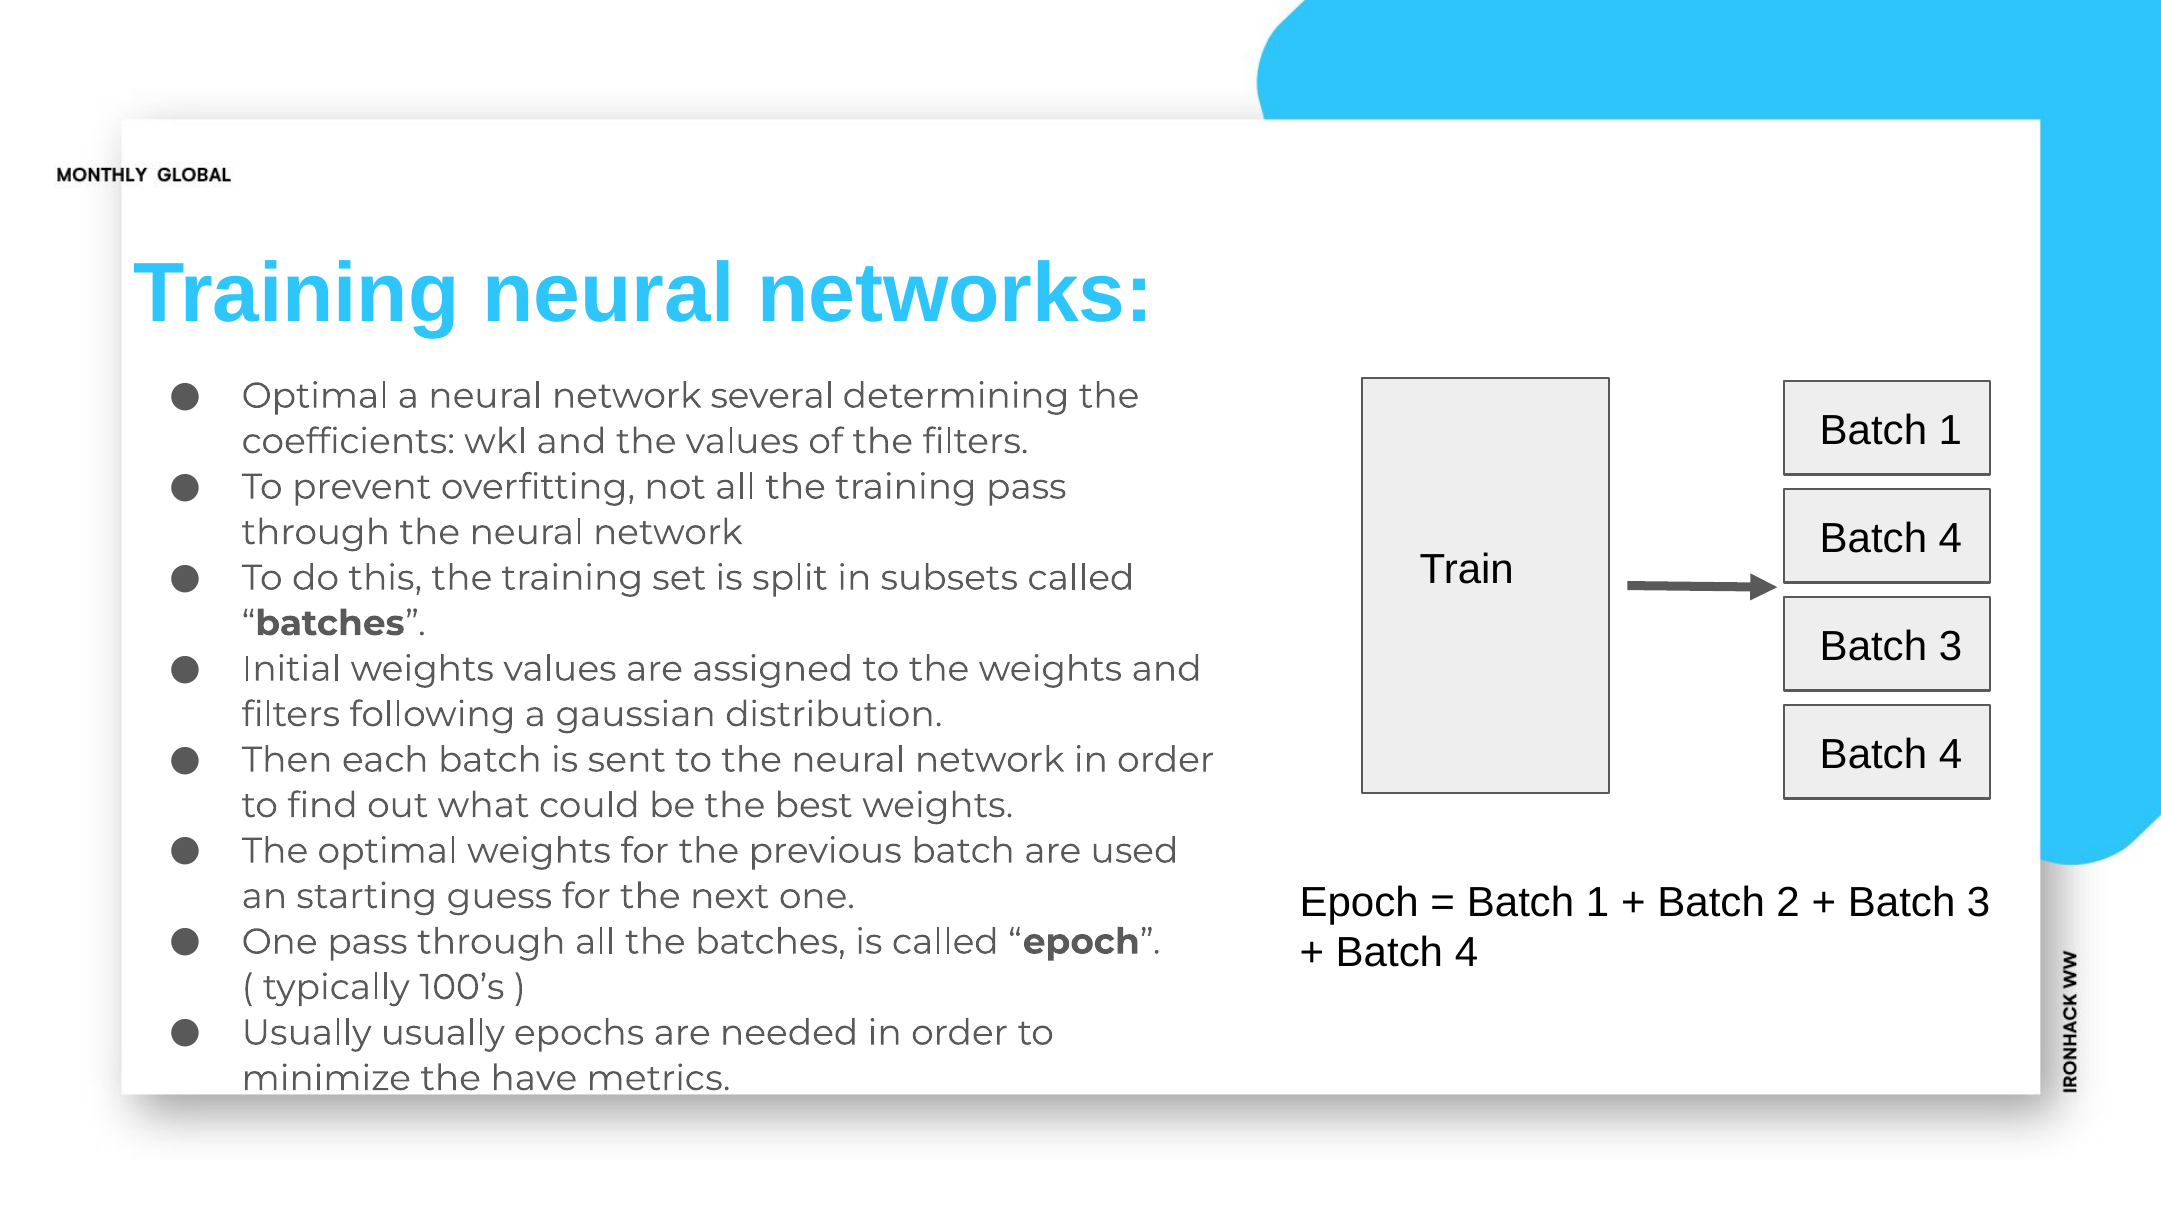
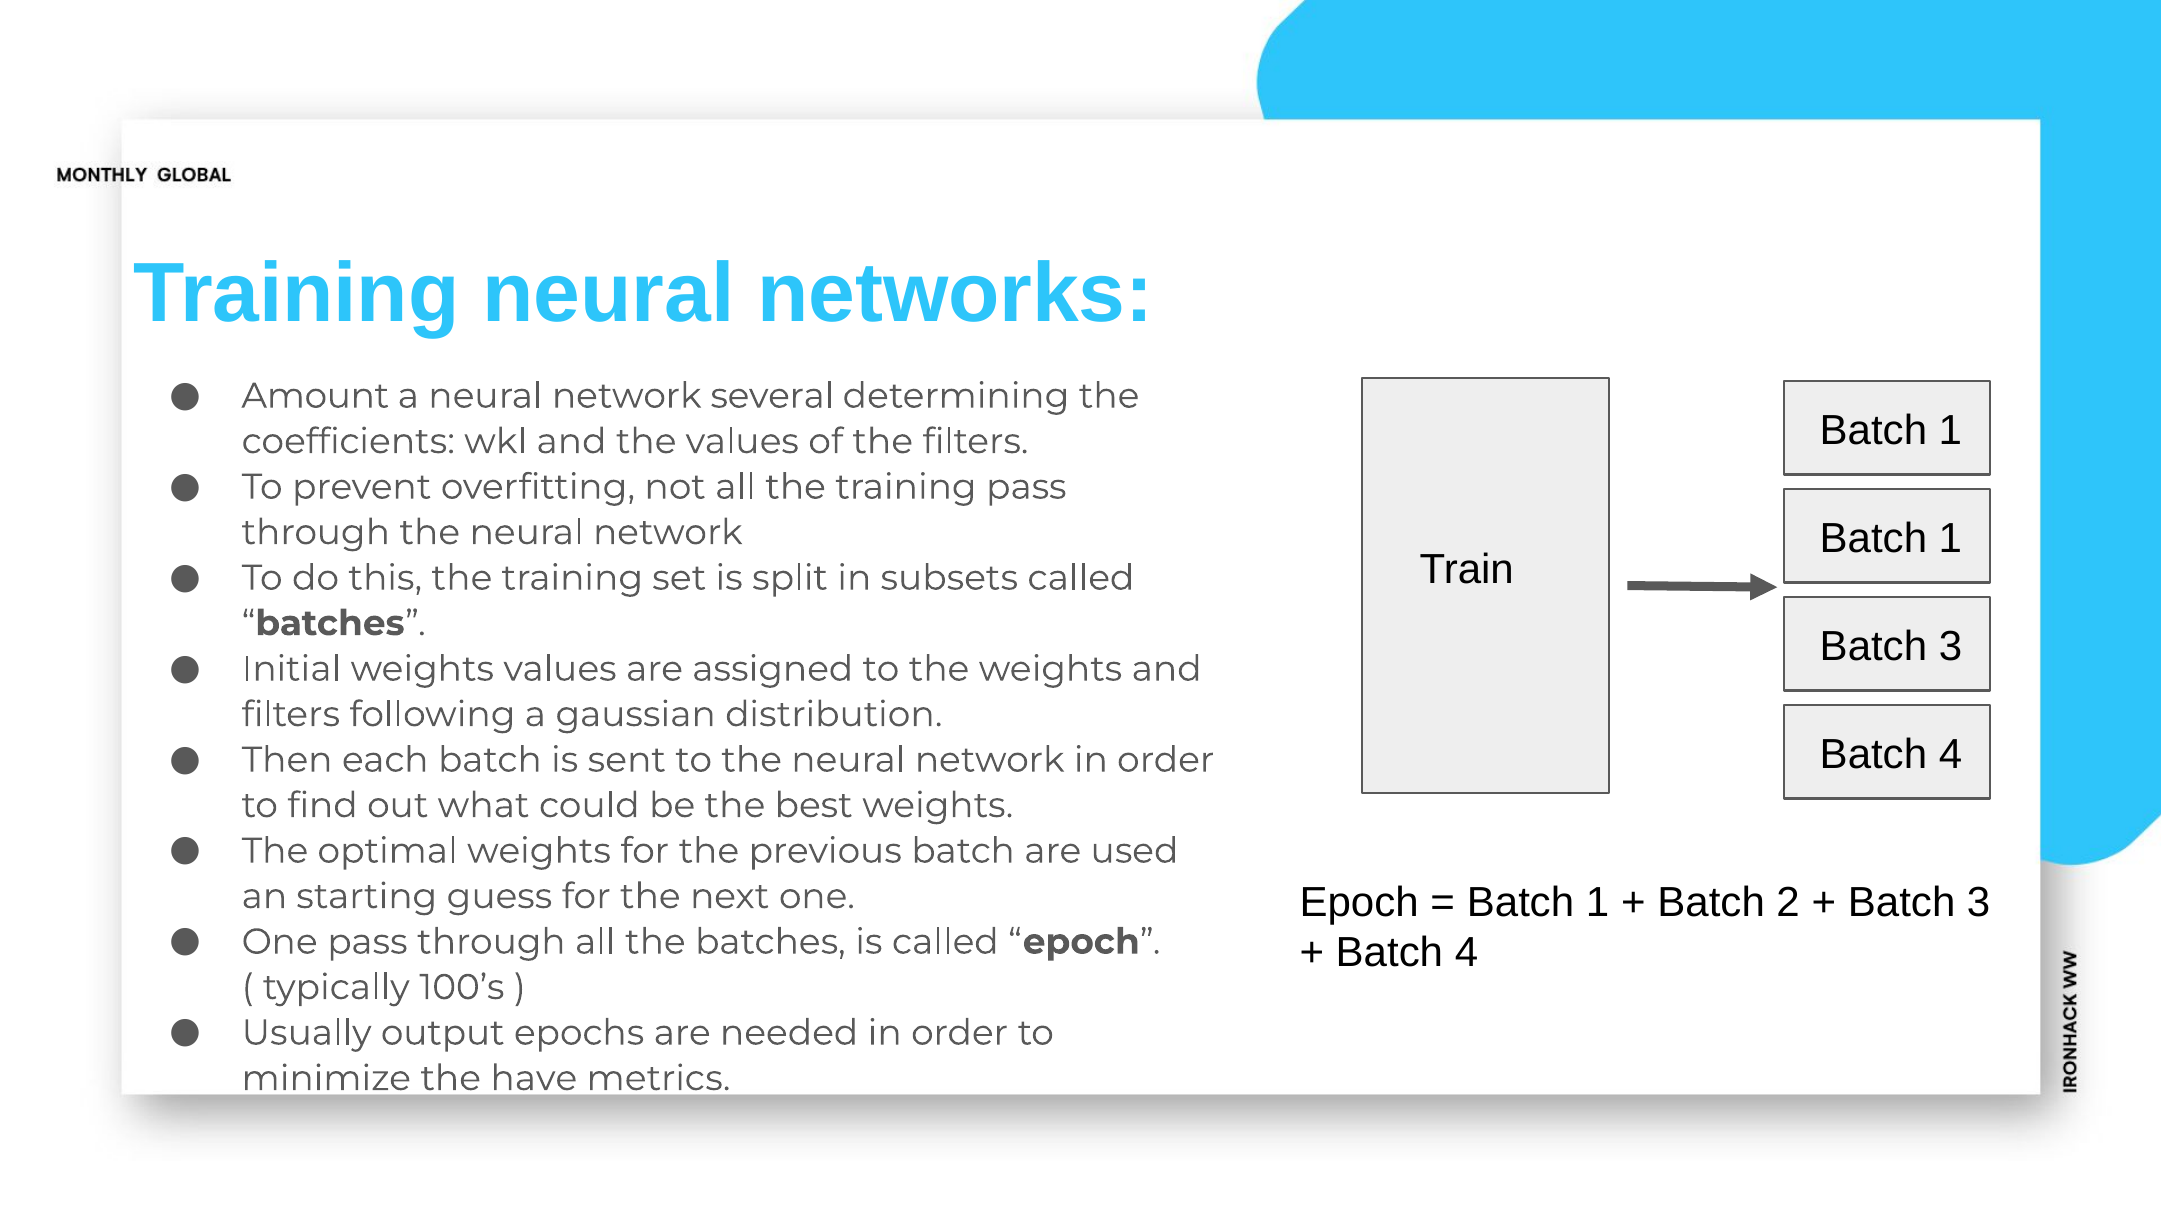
Optimal at (315, 396): Optimal -> Amount
4 at (1950, 539): 4 -> 1
Usually usually: usually -> output
